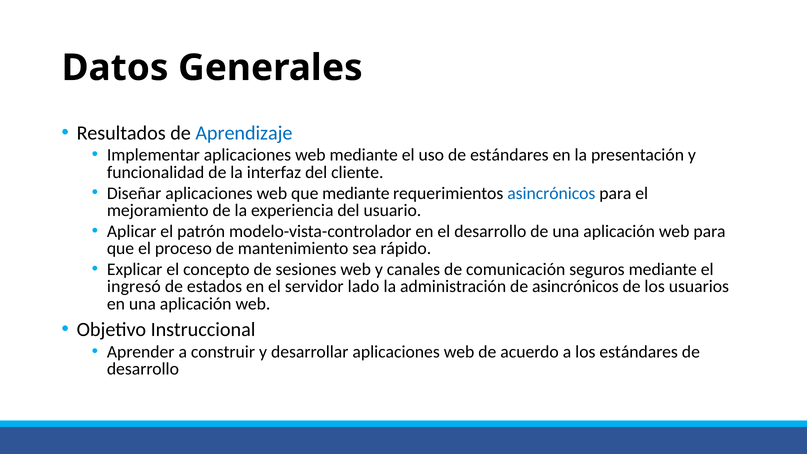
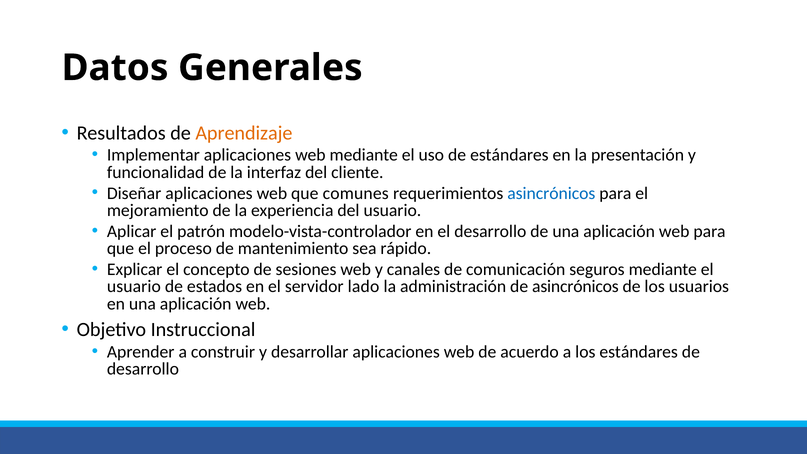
Aprendizaje colour: blue -> orange
que mediante: mediante -> comunes
ingresó at (134, 287): ingresó -> usuario
